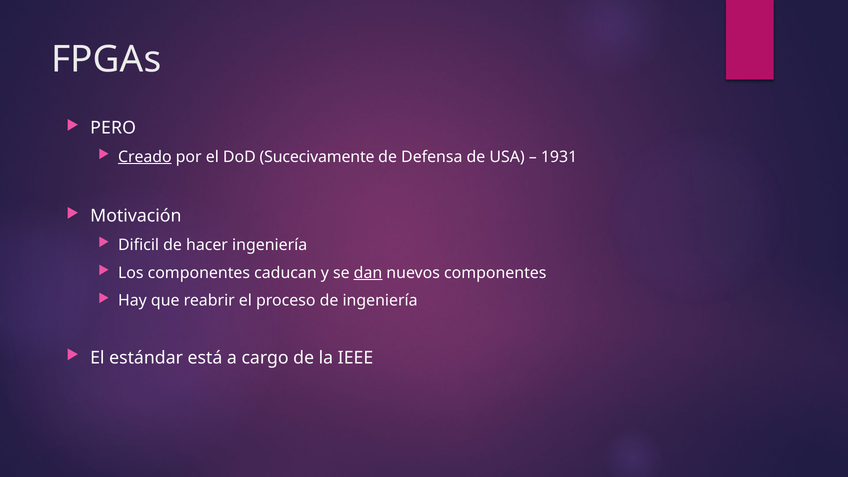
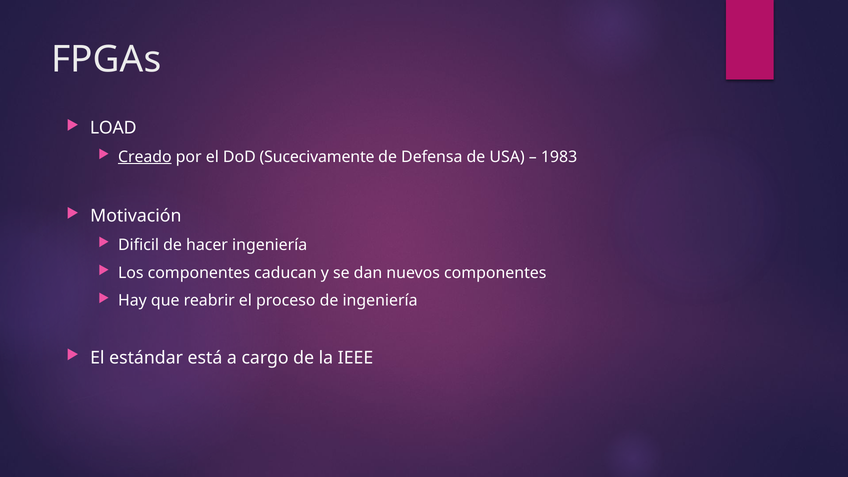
PERO: PERO -> LOAD
1931: 1931 -> 1983
dan underline: present -> none
